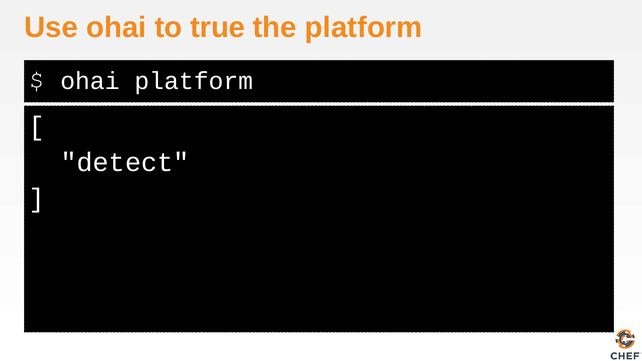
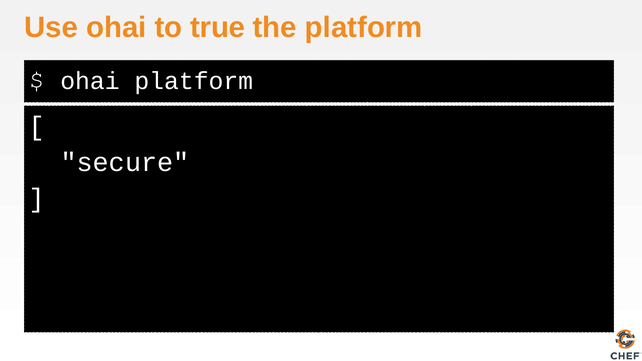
detect: detect -> secure
